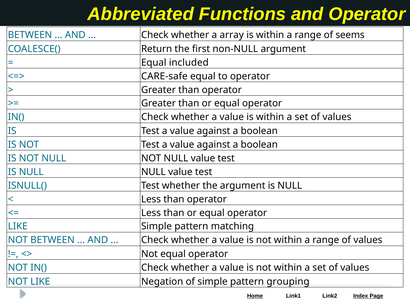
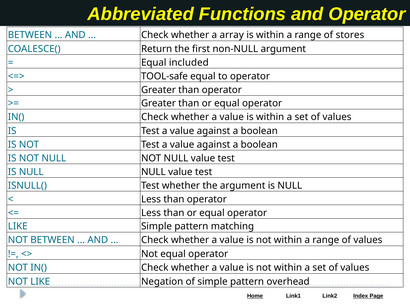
seems: seems -> stores
CARE-safe: CARE-safe -> TOOL-safe
grouping: grouping -> overhead
